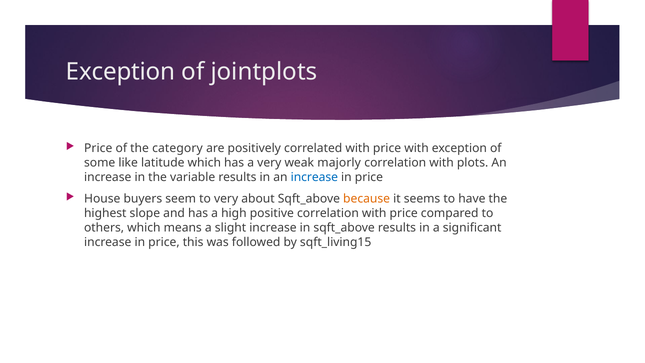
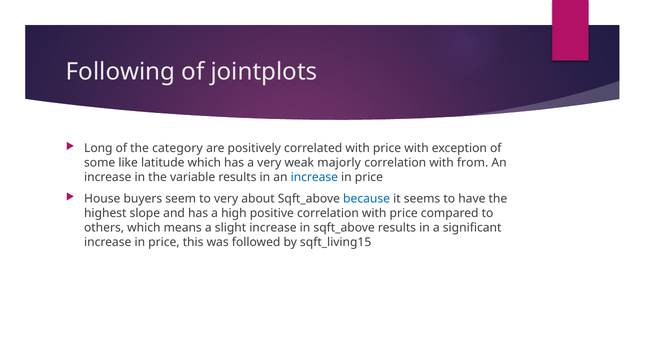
Exception at (121, 72): Exception -> Following
Price at (98, 148): Price -> Long
plots: plots -> from
because colour: orange -> blue
